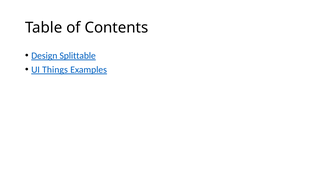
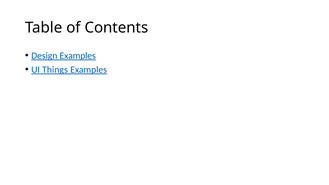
Design Splittable: Splittable -> Examples
